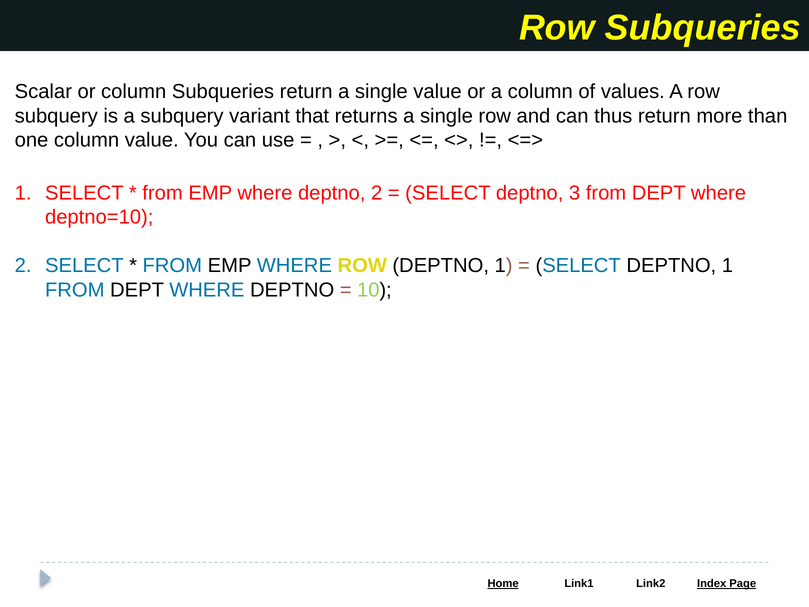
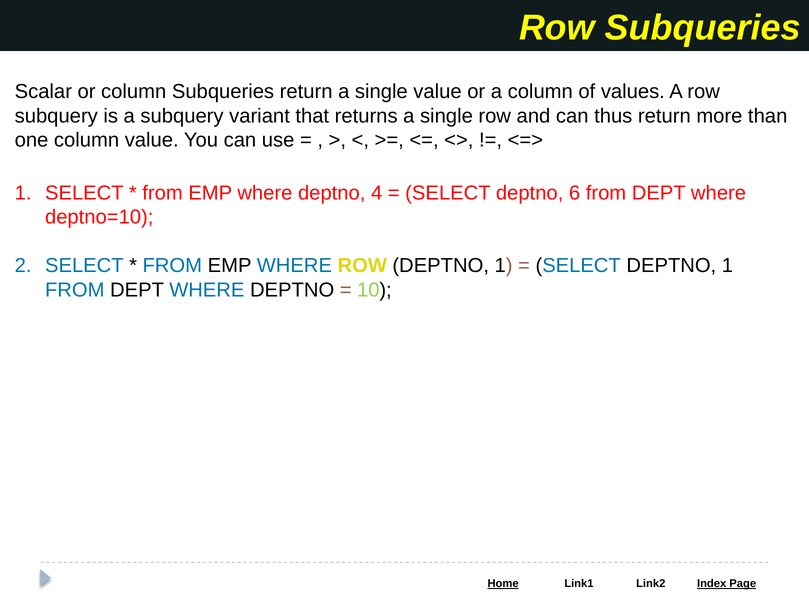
deptno 2: 2 -> 4
3: 3 -> 6
